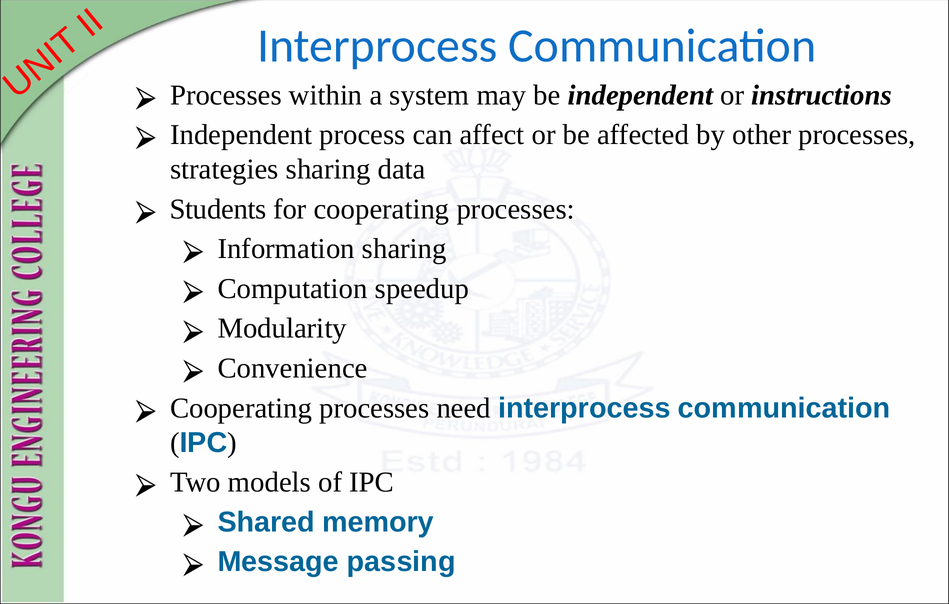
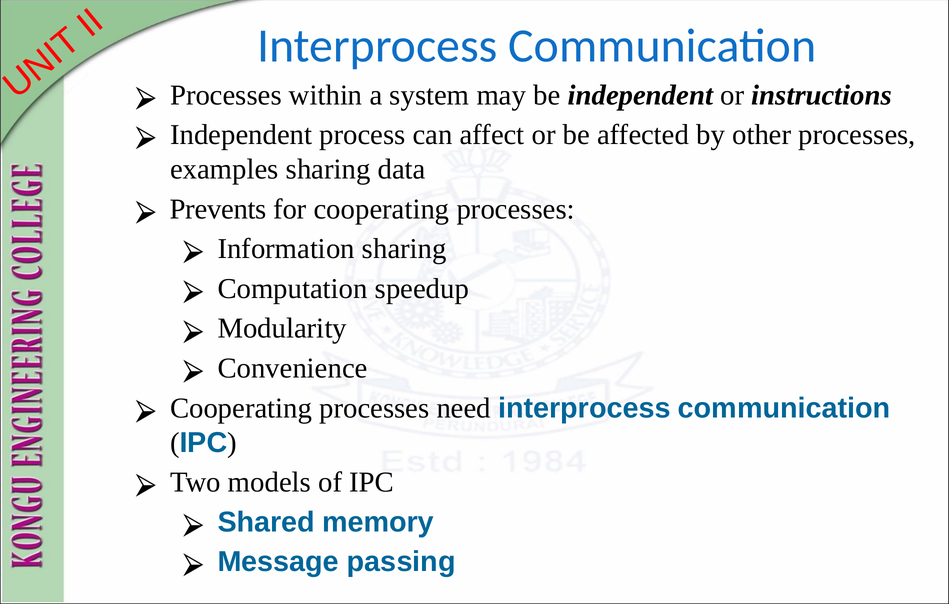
strategies: strategies -> examples
Students: Students -> Prevents
